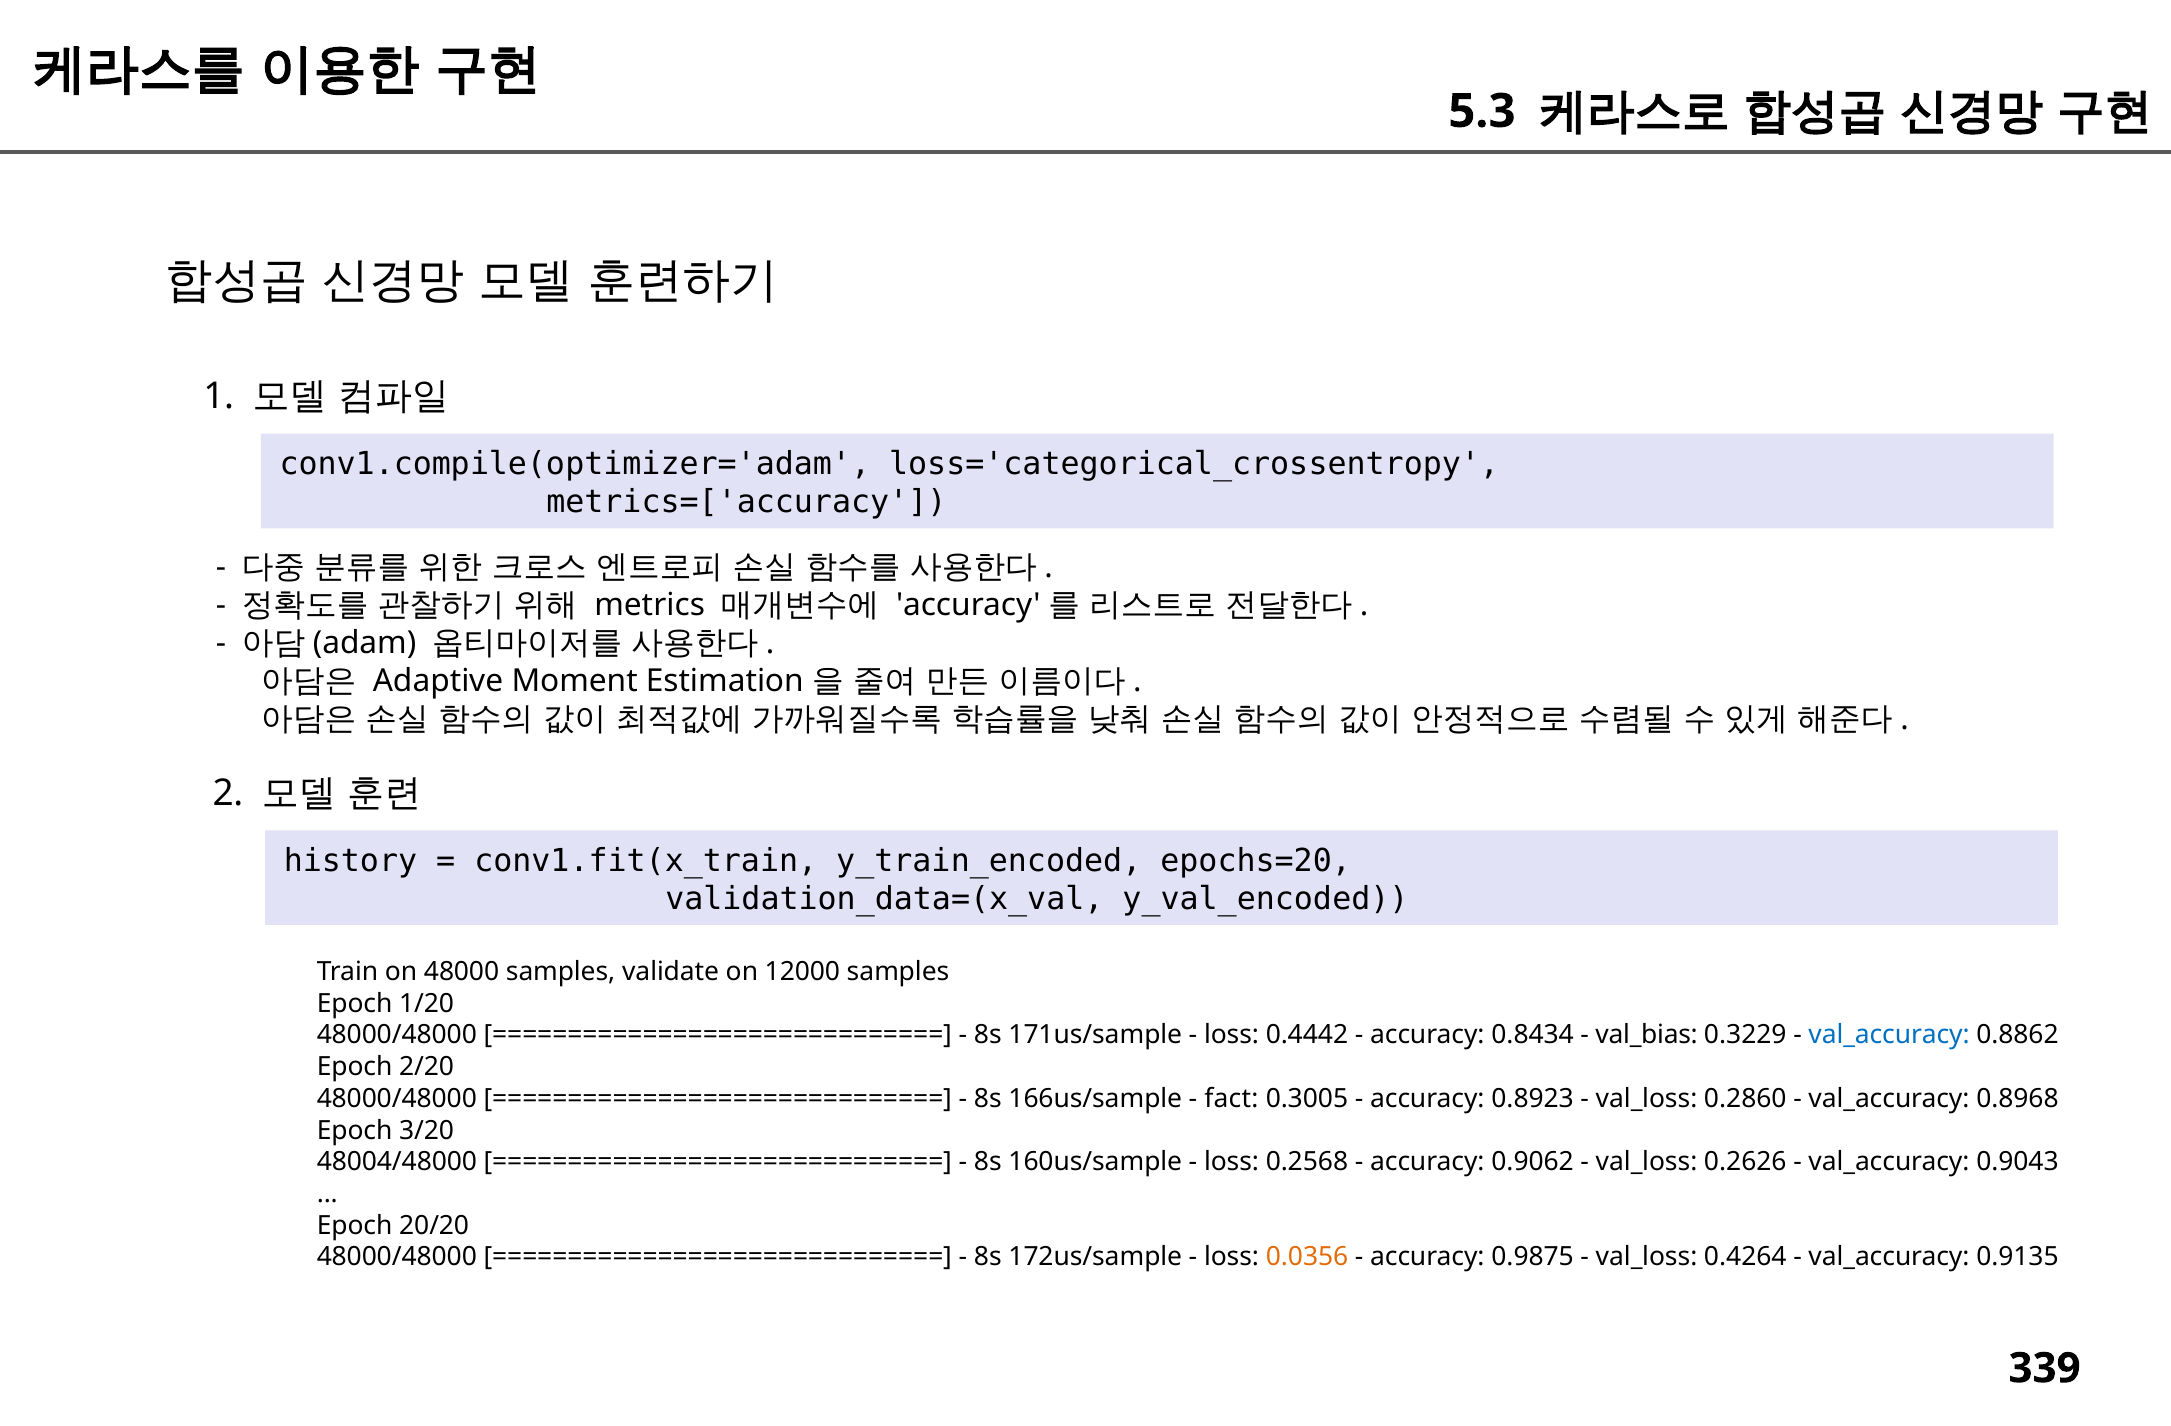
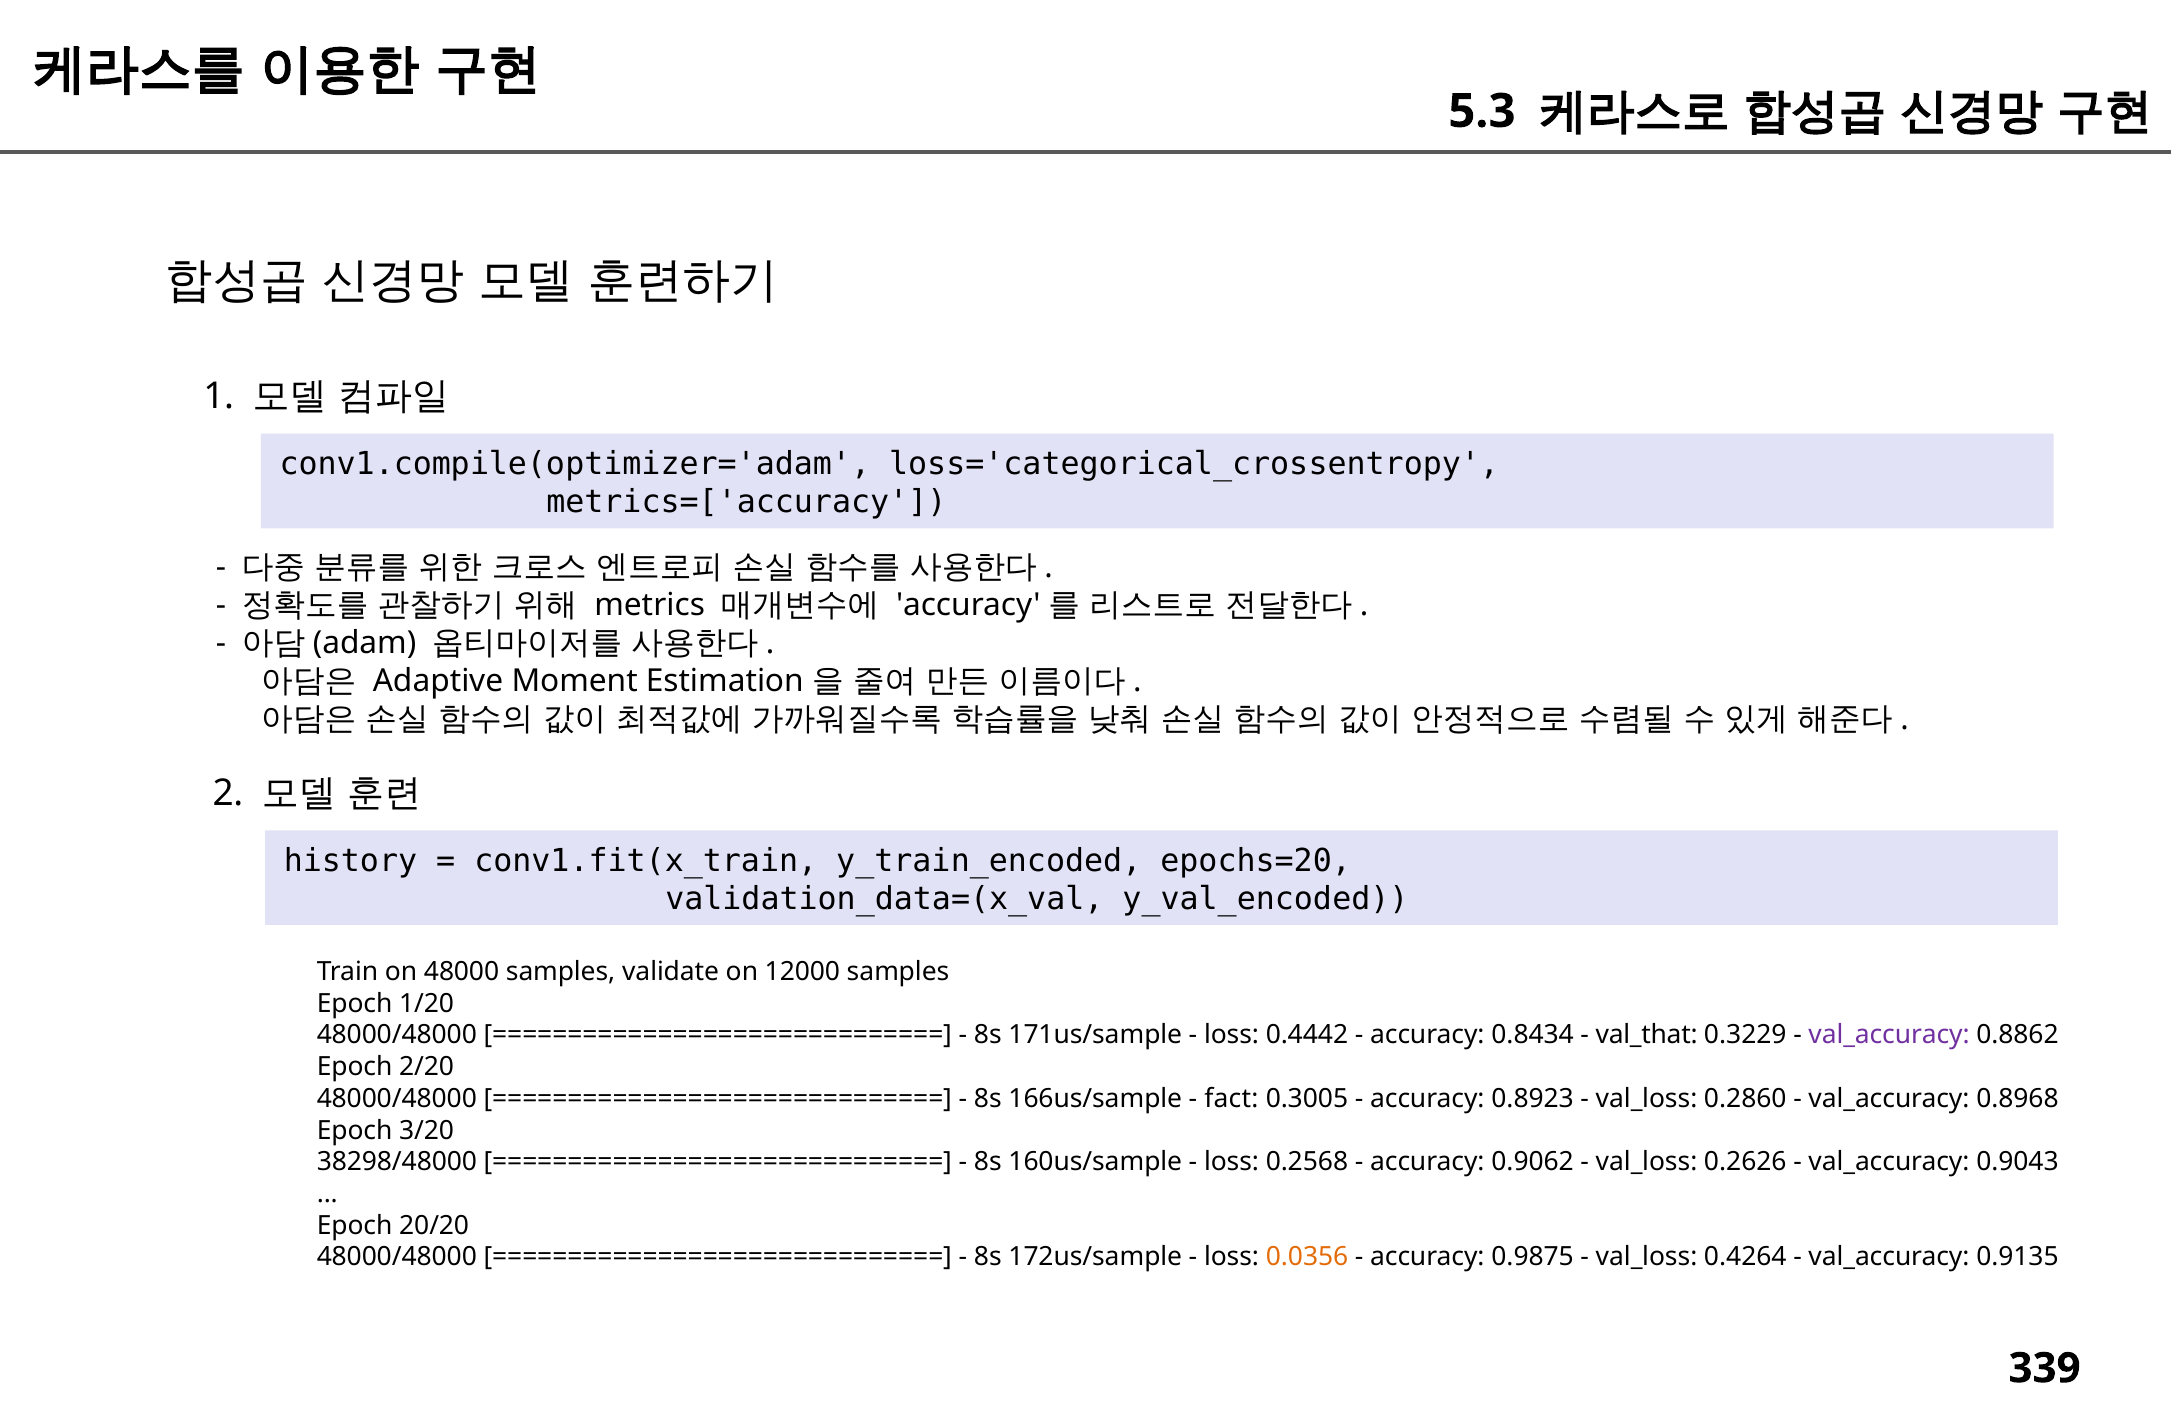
val_bias: val_bias -> val_that
val_accuracy at (1889, 1035) colour: blue -> purple
48004/48000: 48004/48000 -> 38298/48000
